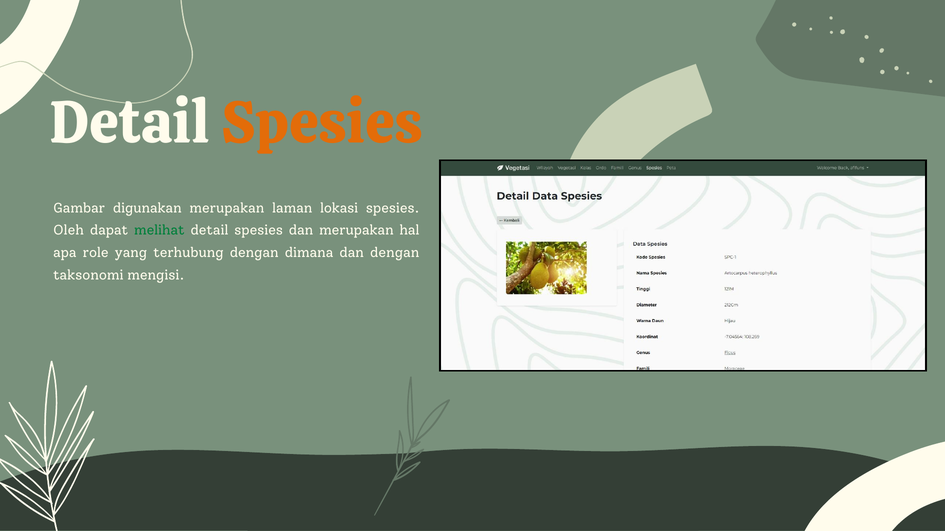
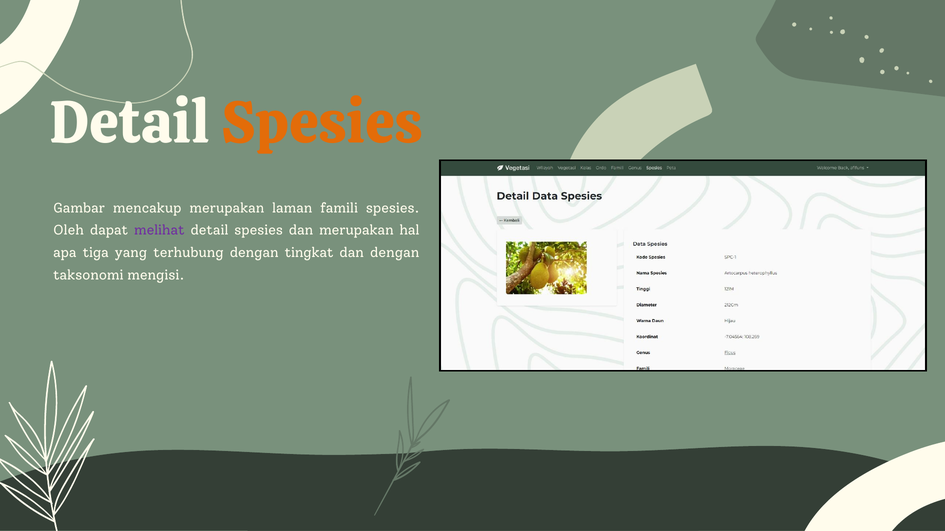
digunakan: digunakan -> mencakup
lokasi: lokasi -> famili
melihat colour: green -> purple
role: role -> tiga
dimana: dimana -> tingkat
